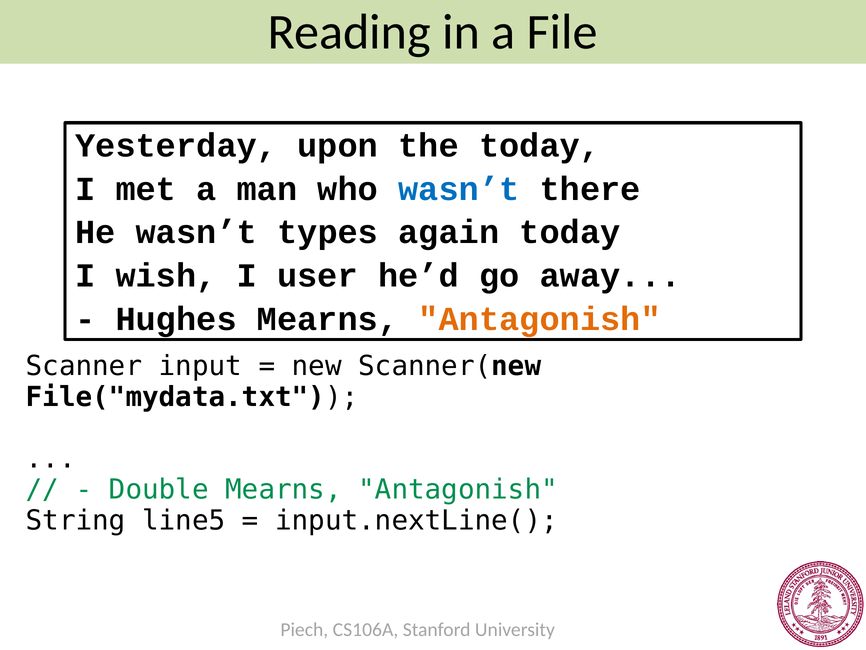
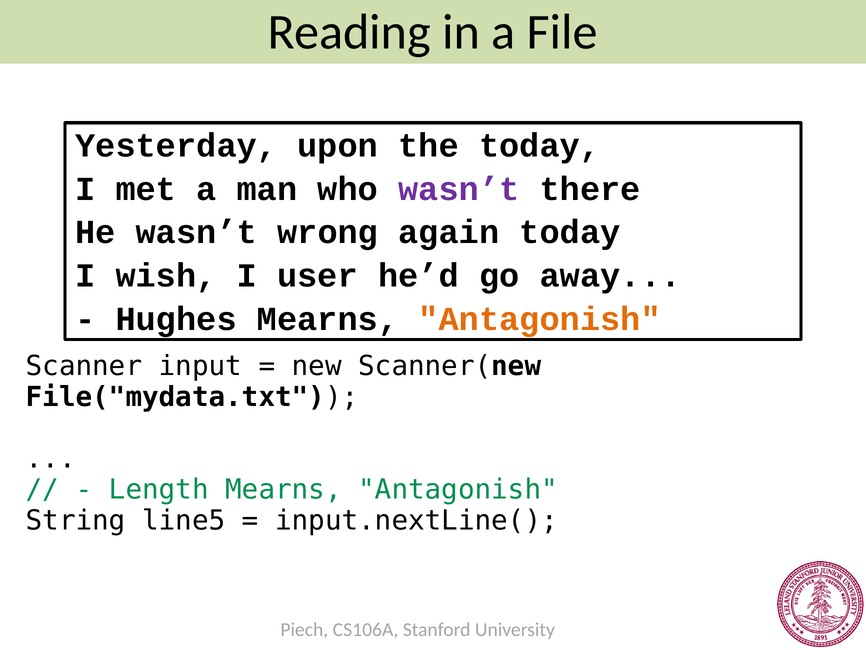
wasn’t at (459, 189) colour: blue -> purple
types: types -> wrong
Double: Double -> Length
